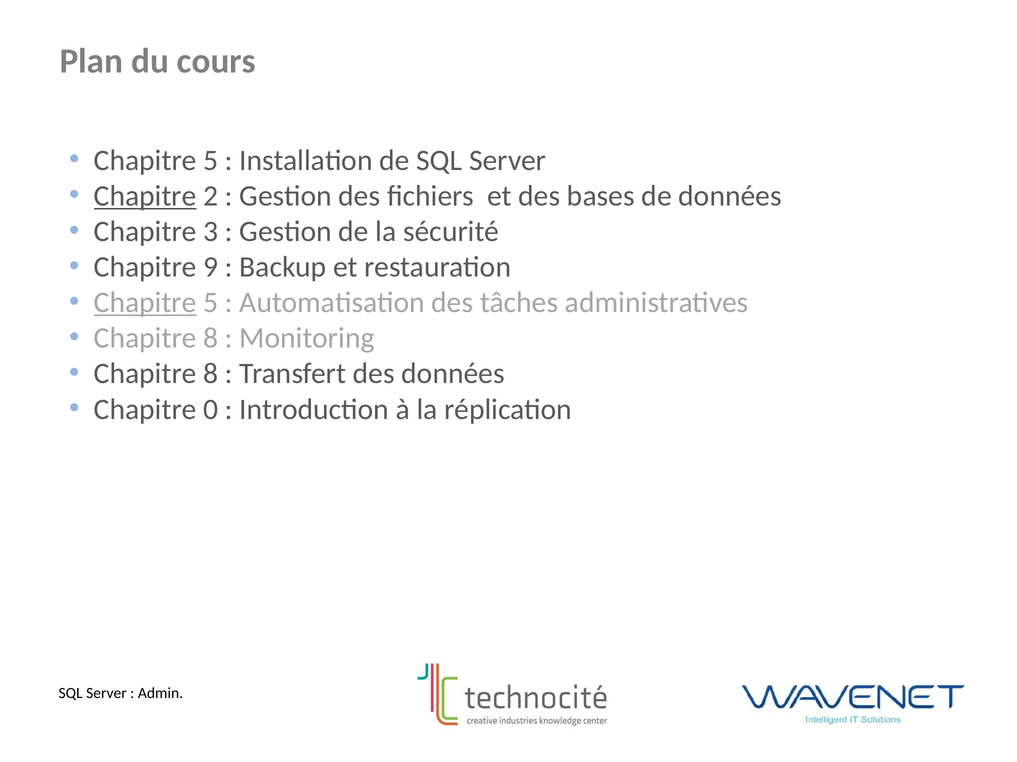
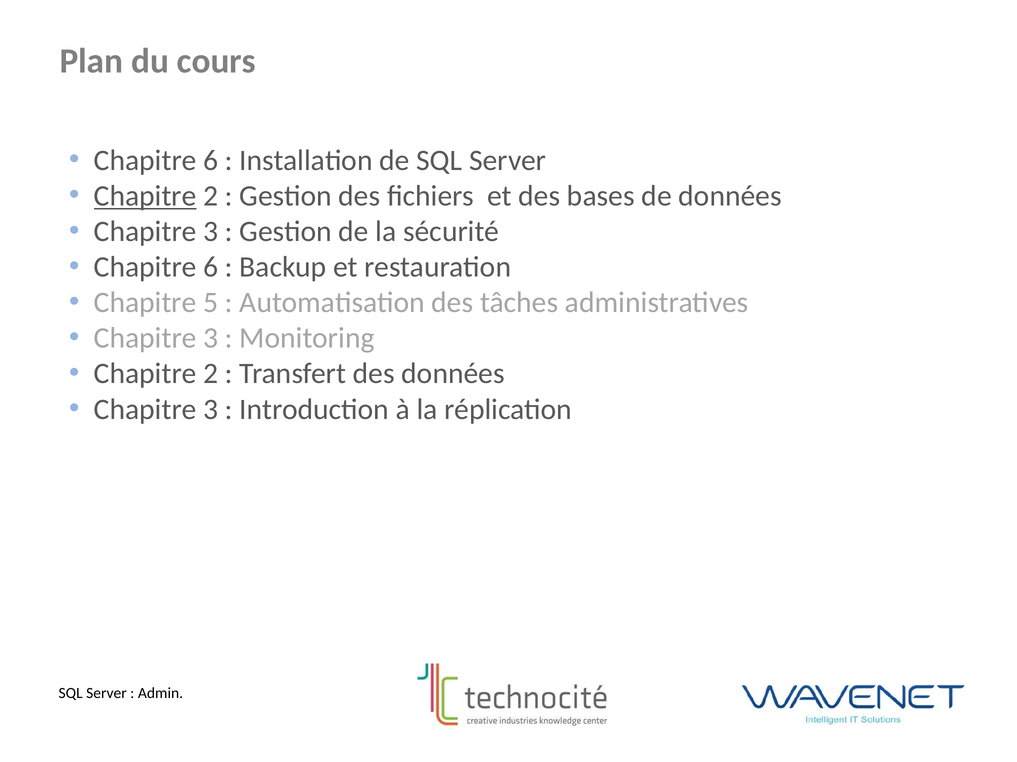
5 at (211, 160): 5 -> 6
9 at (211, 267): 9 -> 6
Chapitre at (145, 303) underline: present -> none
8 at (211, 338): 8 -> 3
8 at (211, 374): 8 -> 2
0 at (211, 410): 0 -> 3
